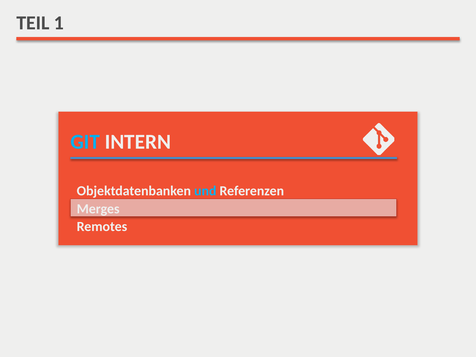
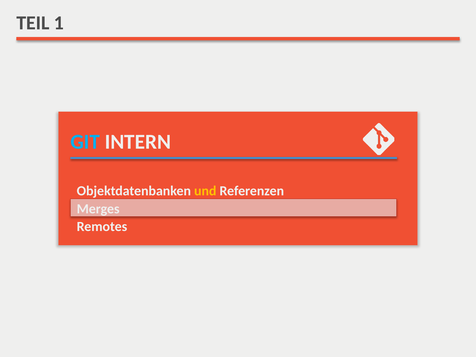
und colour: light blue -> yellow
